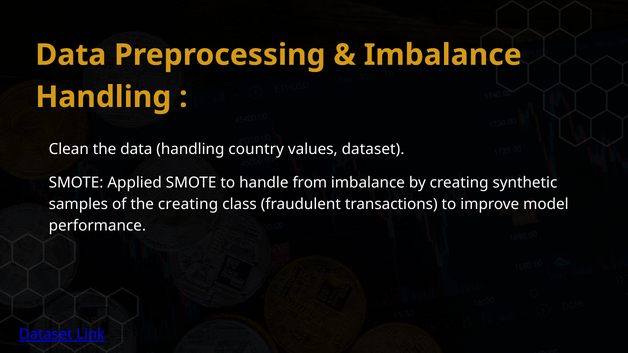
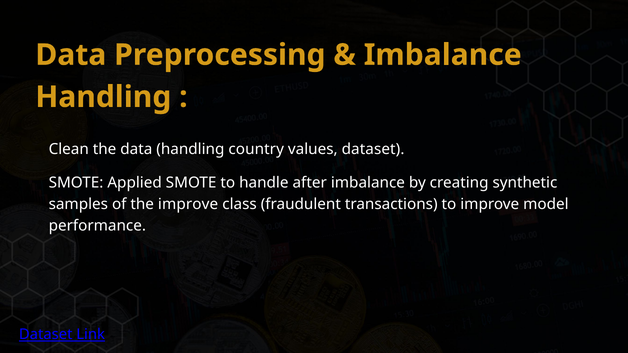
from: from -> after
the creating: creating -> improve
